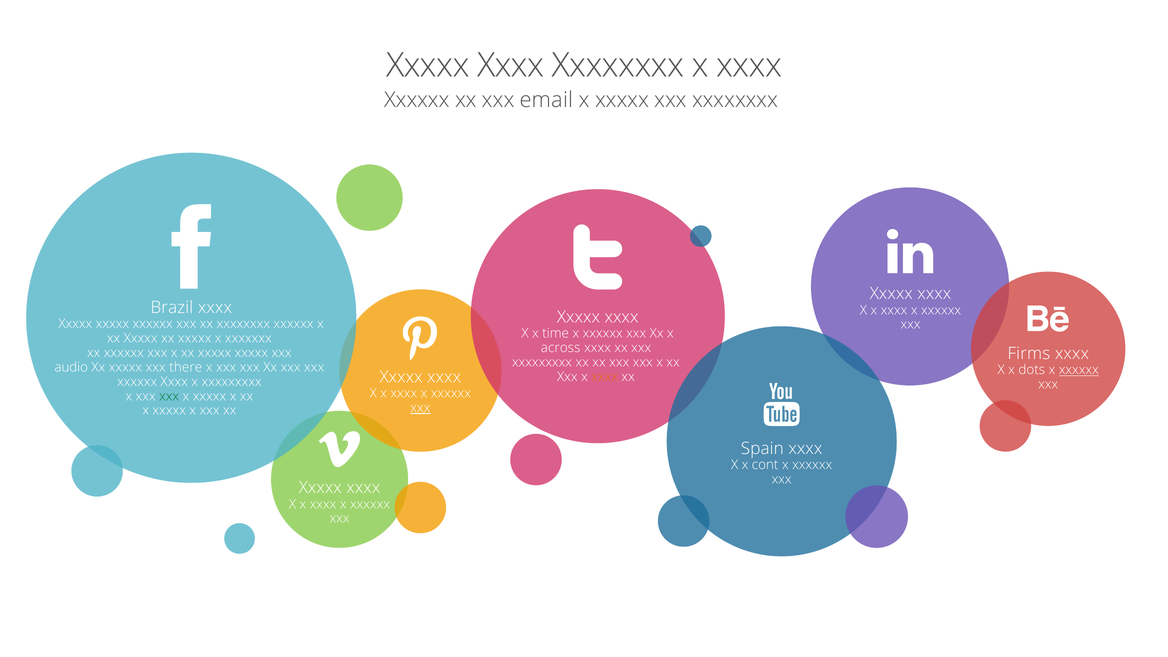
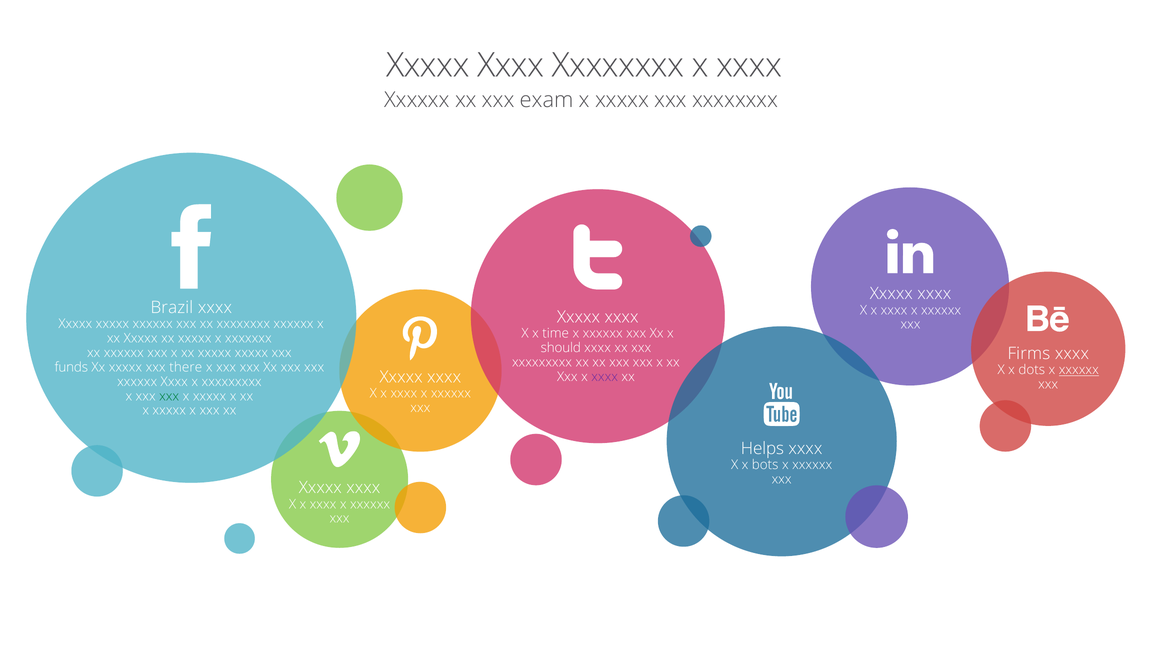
email: email -> exam
across: across -> should
audio: audio -> funds
xxxx at (605, 377) colour: orange -> purple
xxx at (420, 408) underline: present -> none
Spain: Spain -> Helps
cont: cont -> bots
